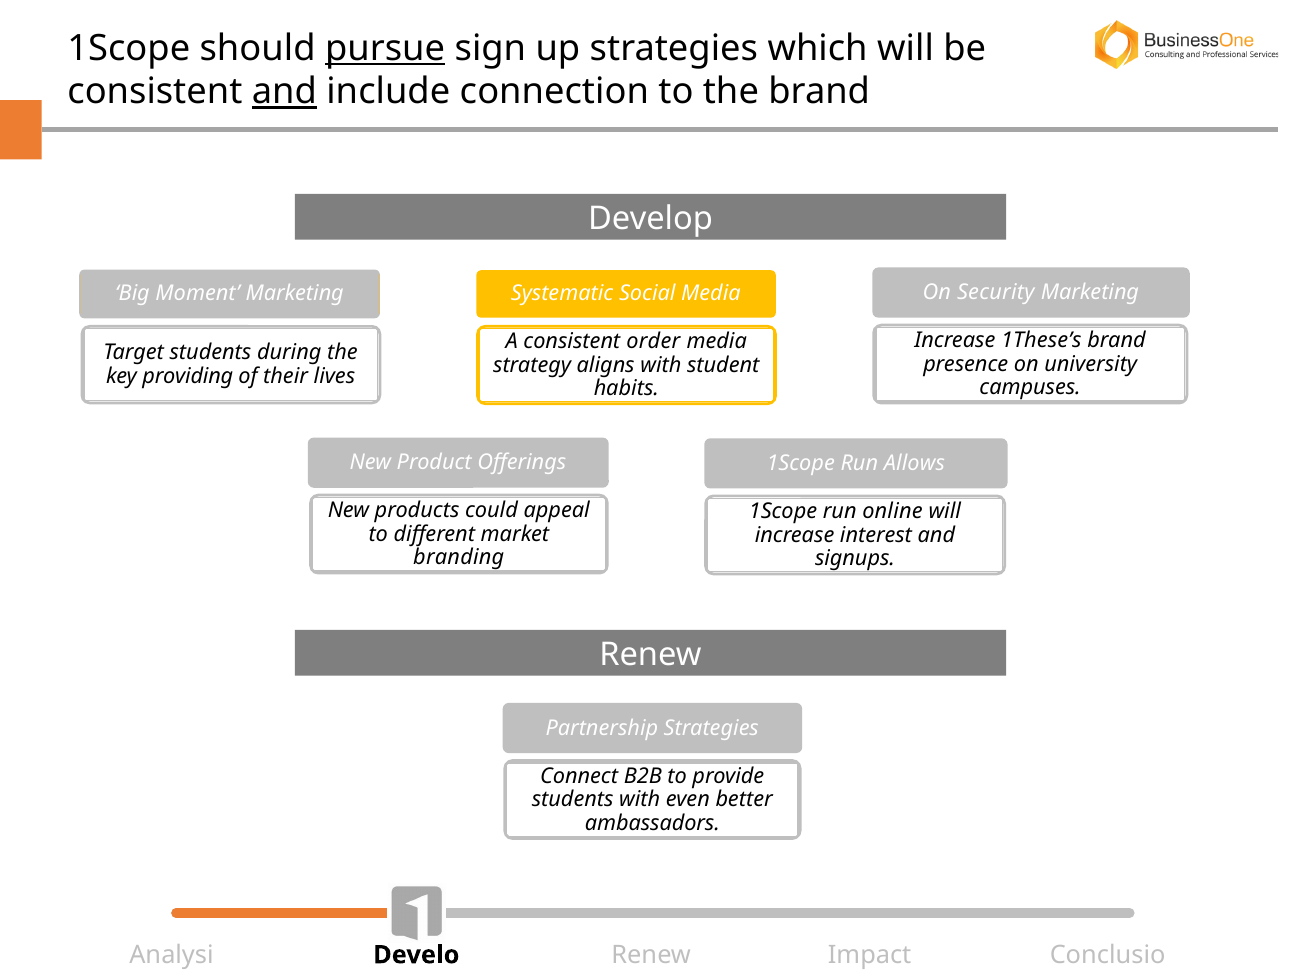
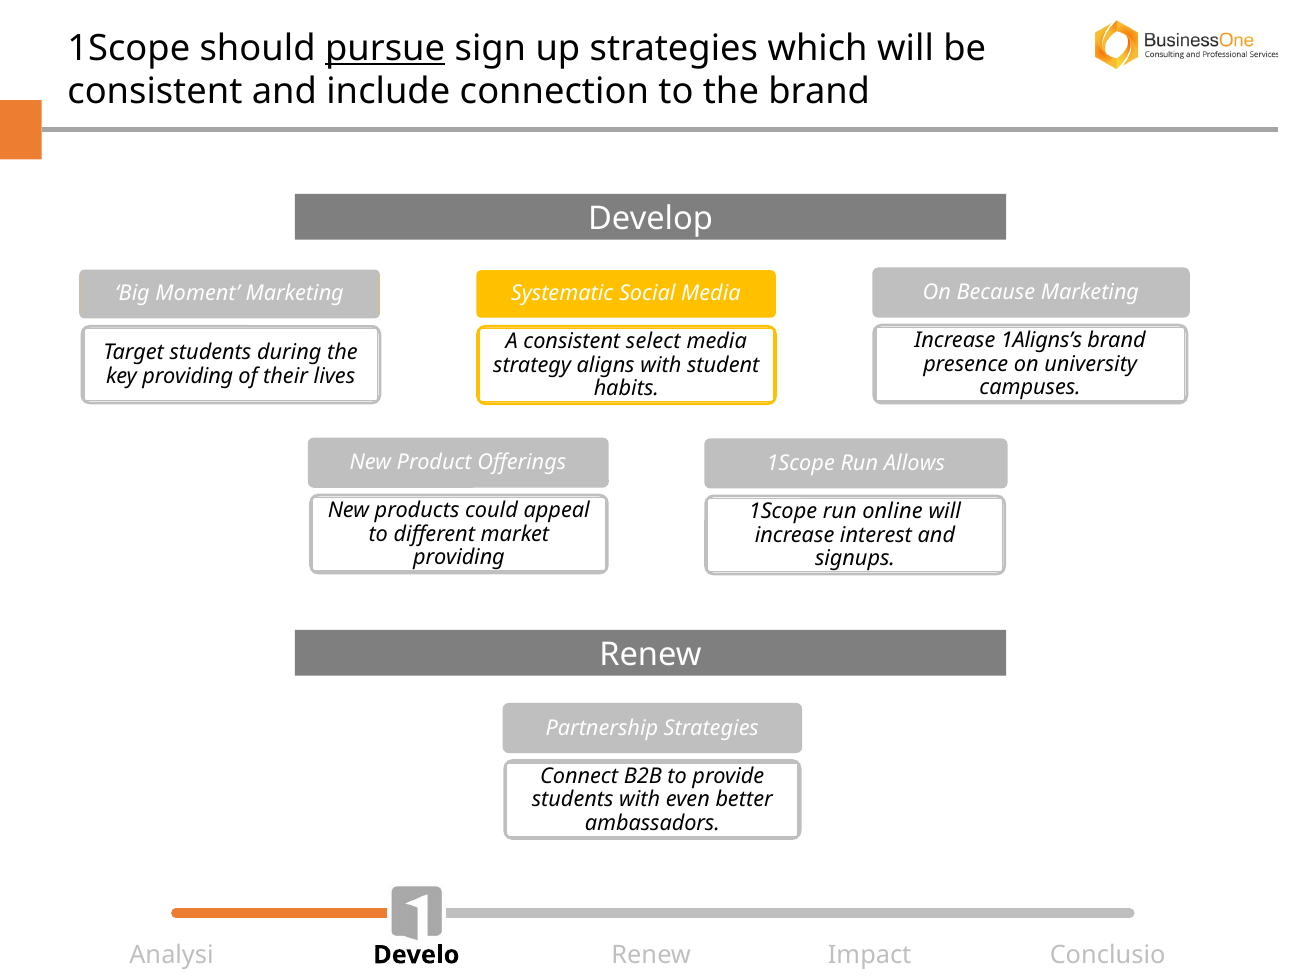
and at (284, 92) underline: present -> none
Security: Security -> Because
1These’s: 1These’s -> 1Aligns’s
order: order -> select
branding at (459, 557): branding -> providing
